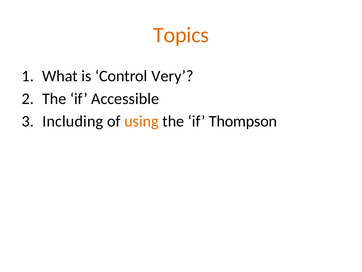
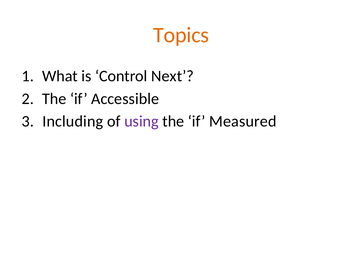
Very: Very -> Next
using colour: orange -> purple
Thompson: Thompson -> Measured
